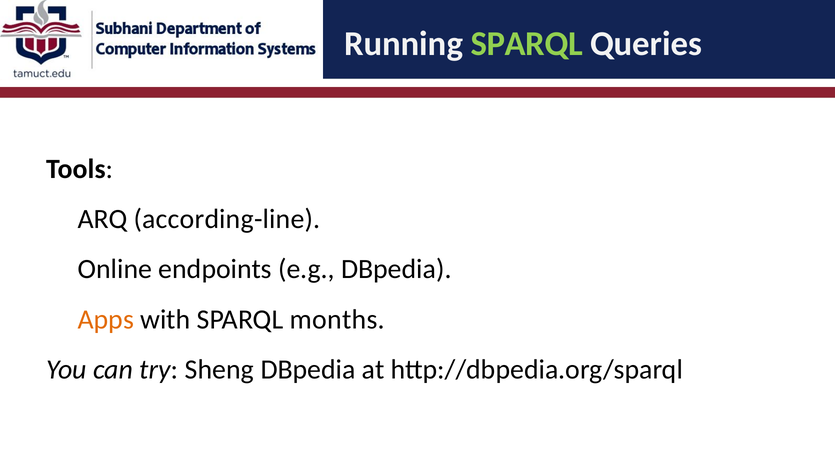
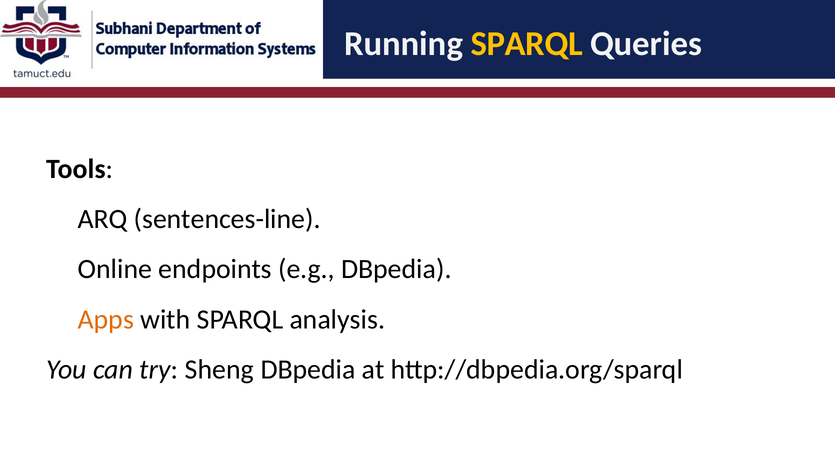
SPARQL at (527, 44) colour: light green -> yellow
according-line: according-line -> sentences-line
months: months -> analysis
